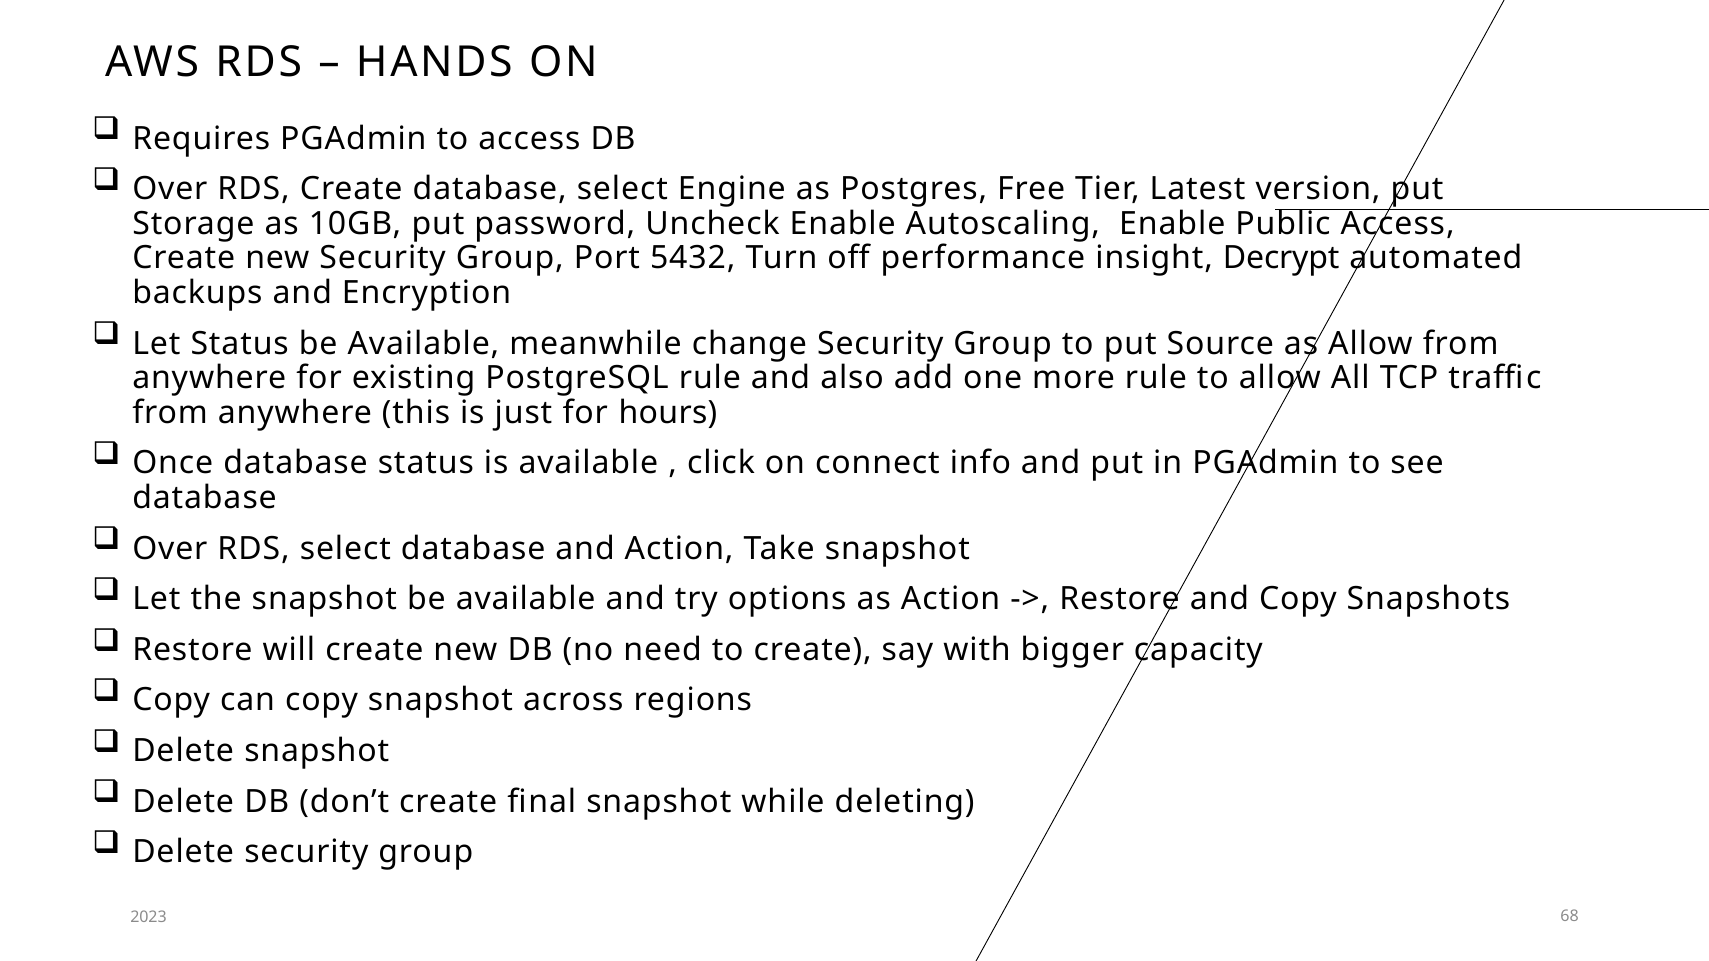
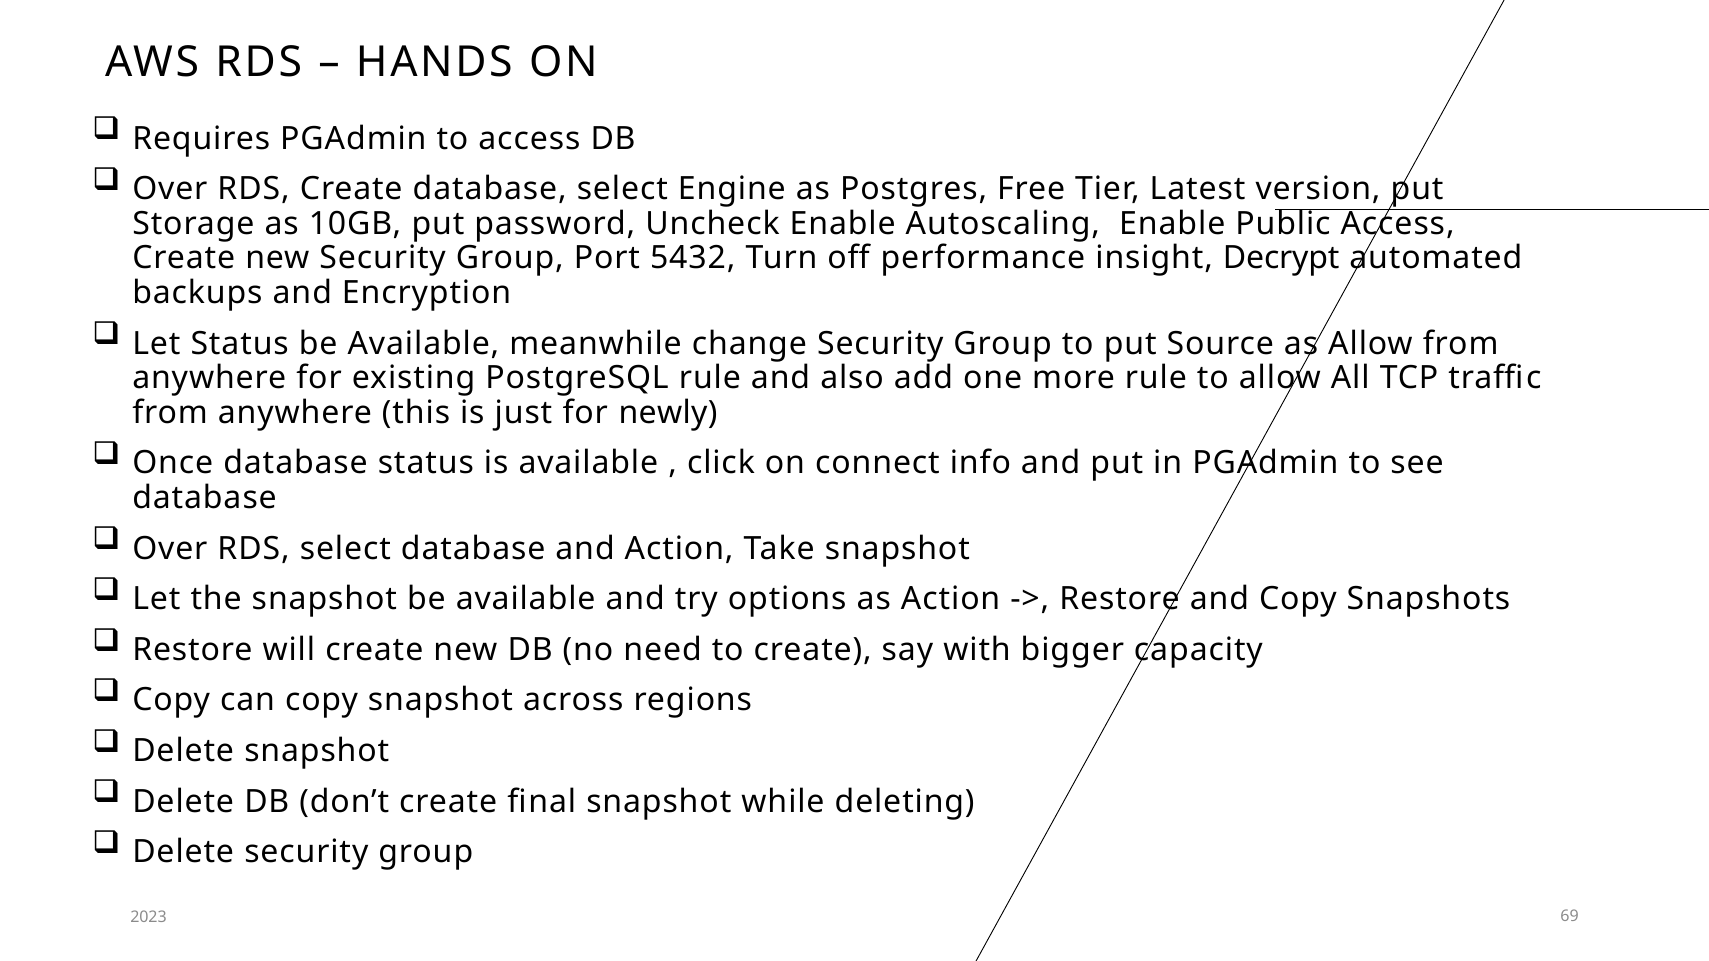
hours: hours -> newly
68: 68 -> 69
